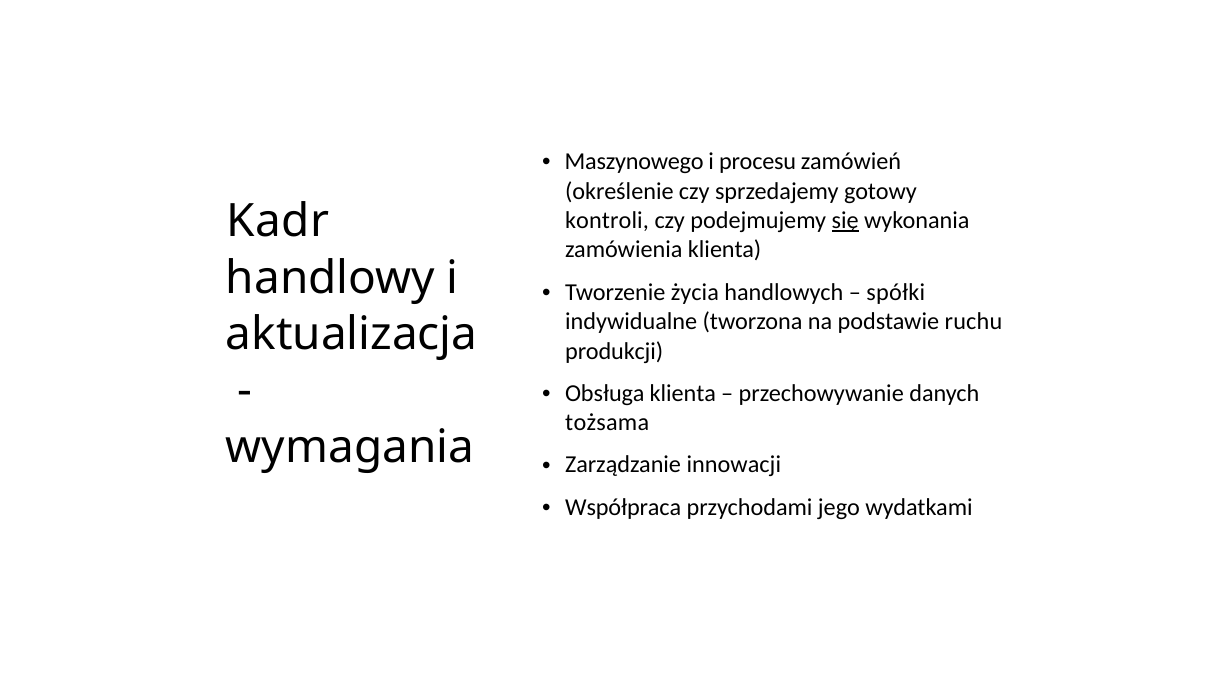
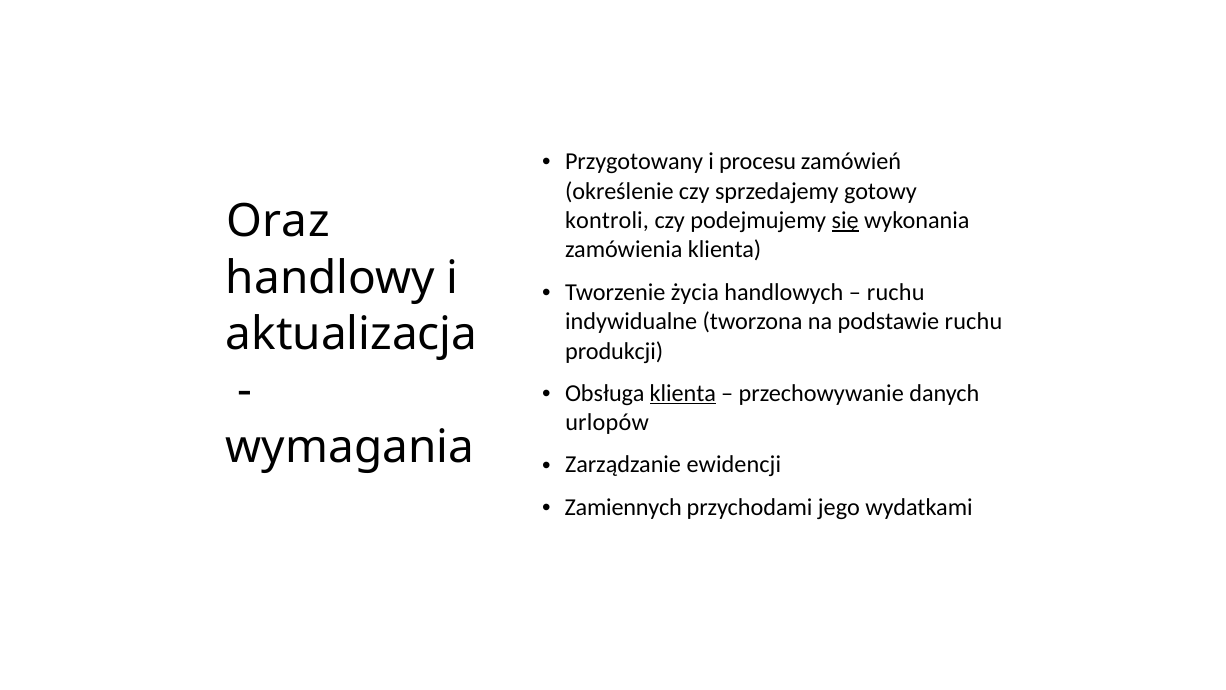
Maszynowego: Maszynowego -> Przygotowany
Kadr: Kadr -> Oraz
spółki at (896, 292): spółki -> ruchu
klienta at (683, 393) underline: none -> present
tożsama: tożsama -> urlopów
innowacji: innowacji -> ewidencji
Współpraca: Współpraca -> Zamiennych
